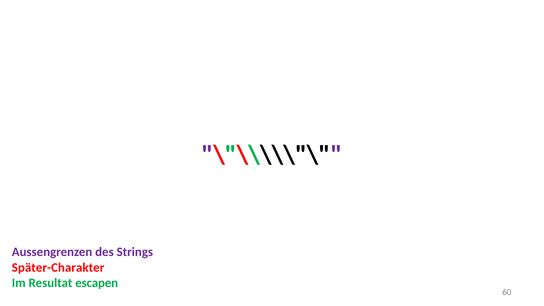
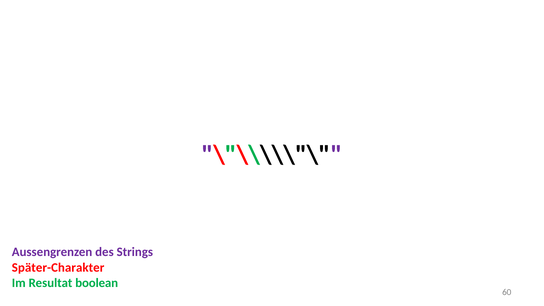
escapen: escapen -> boolean
